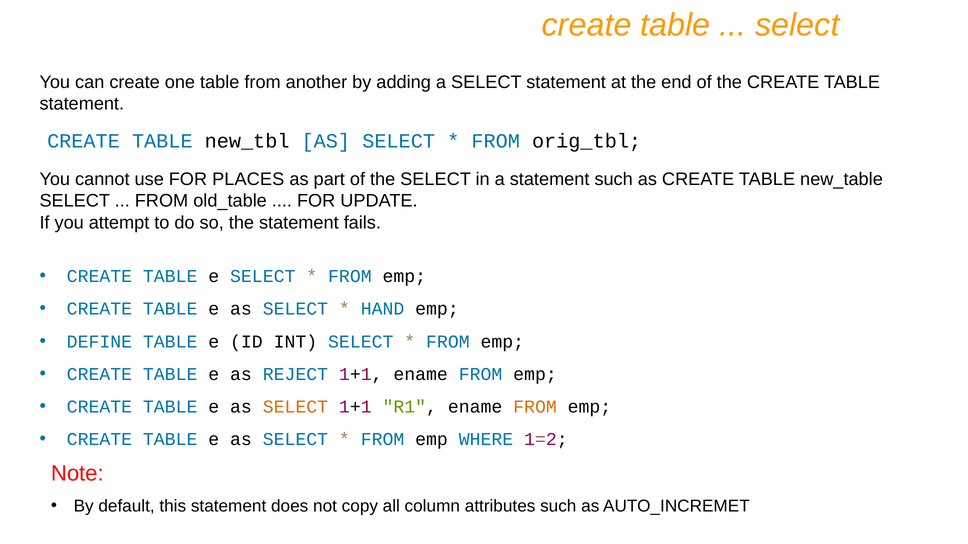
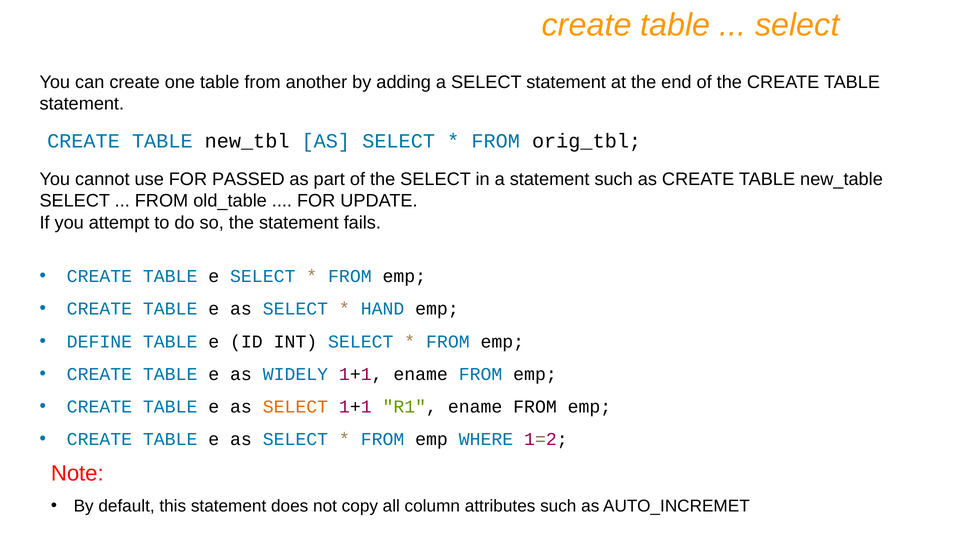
PLACES: PLACES -> PASSED
REJECT: REJECT -> WIDELY
FROM at (535, 407) colour: orange -> black
